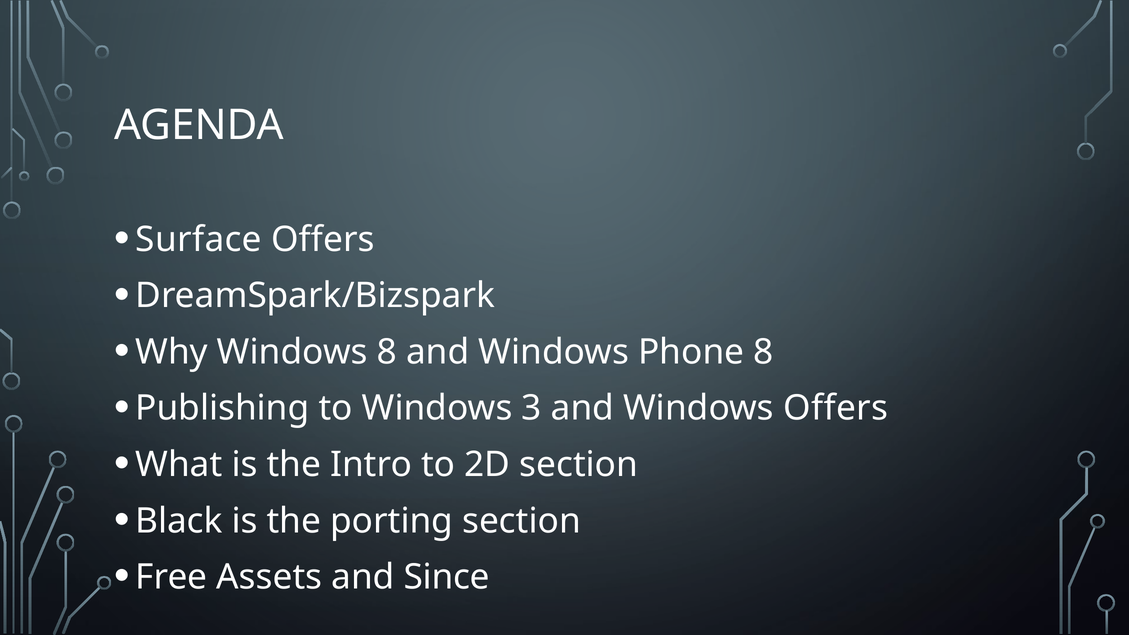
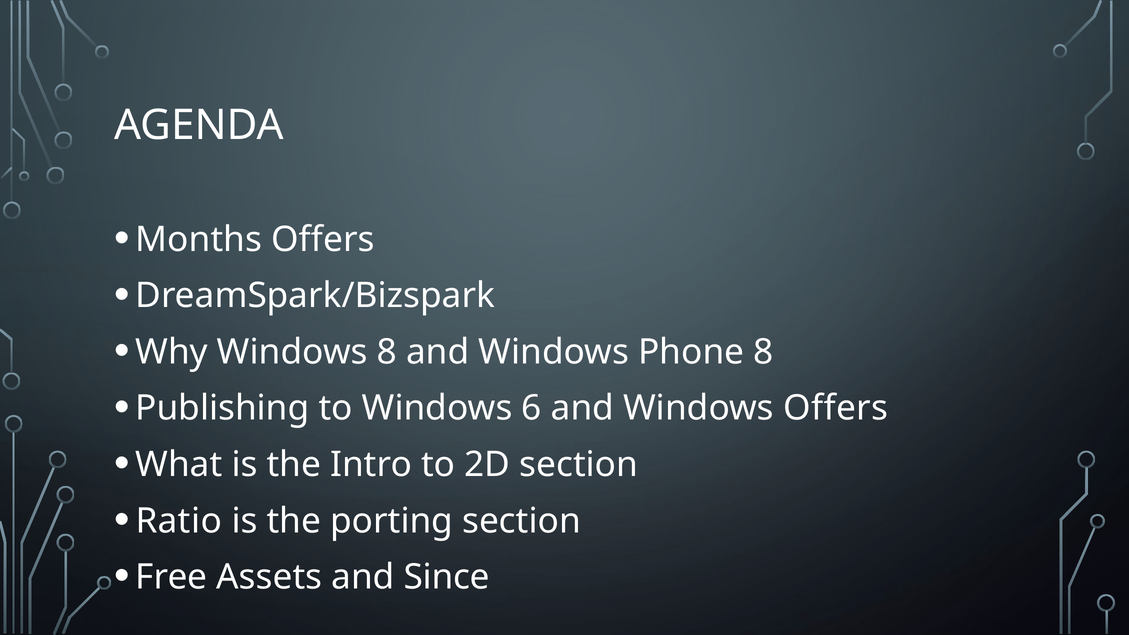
Surface: Surface -> Months
3: 3 -> 6
Black: Black -> Ratio
